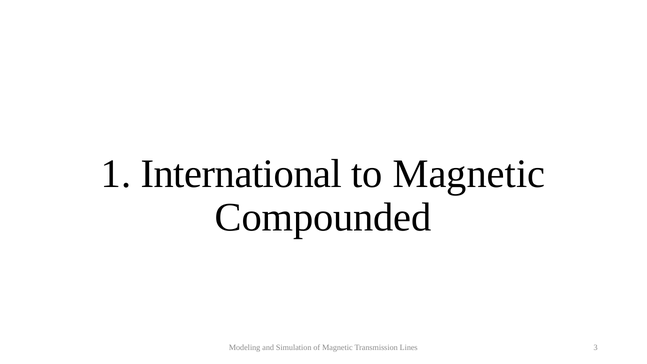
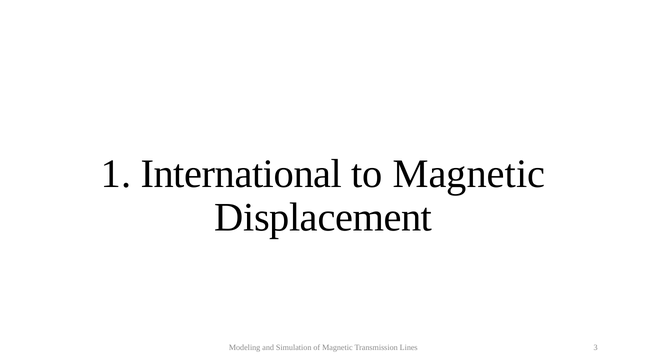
Compounded: Compounded -> Displacement
